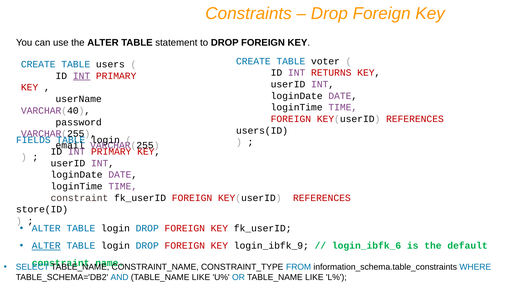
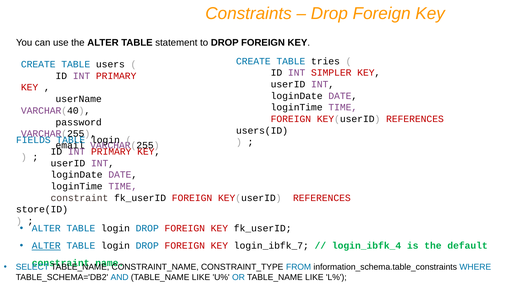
voter: voter -> tries
RETURNS: RETURNS -> SIMPLER
INT at (82, 76) underline: present -> none
login_ibfk_9: login_ibfk_9 -> login_ibfk_7
login_ibfk_6: login_ibfk_6 -> login_ibfk_4
